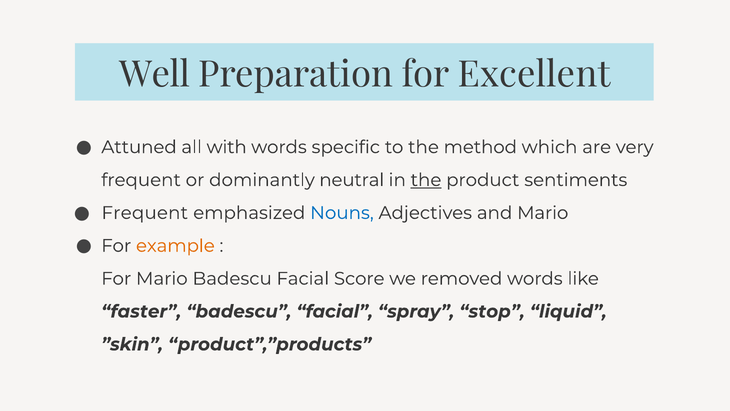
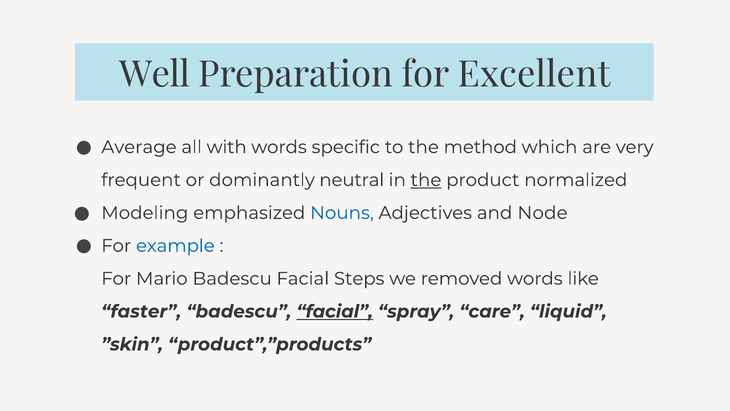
Attuned: Attuned -> Average
sentiments: sentiments -> normalized
Frequent at (145, 213): Frequent -> Modeling
and Mario: Mario -> Node
example colour: orange -> blue
Score: Score -> Steps
facial at (335, 311) underline: none -> present
stop: stop -> care
